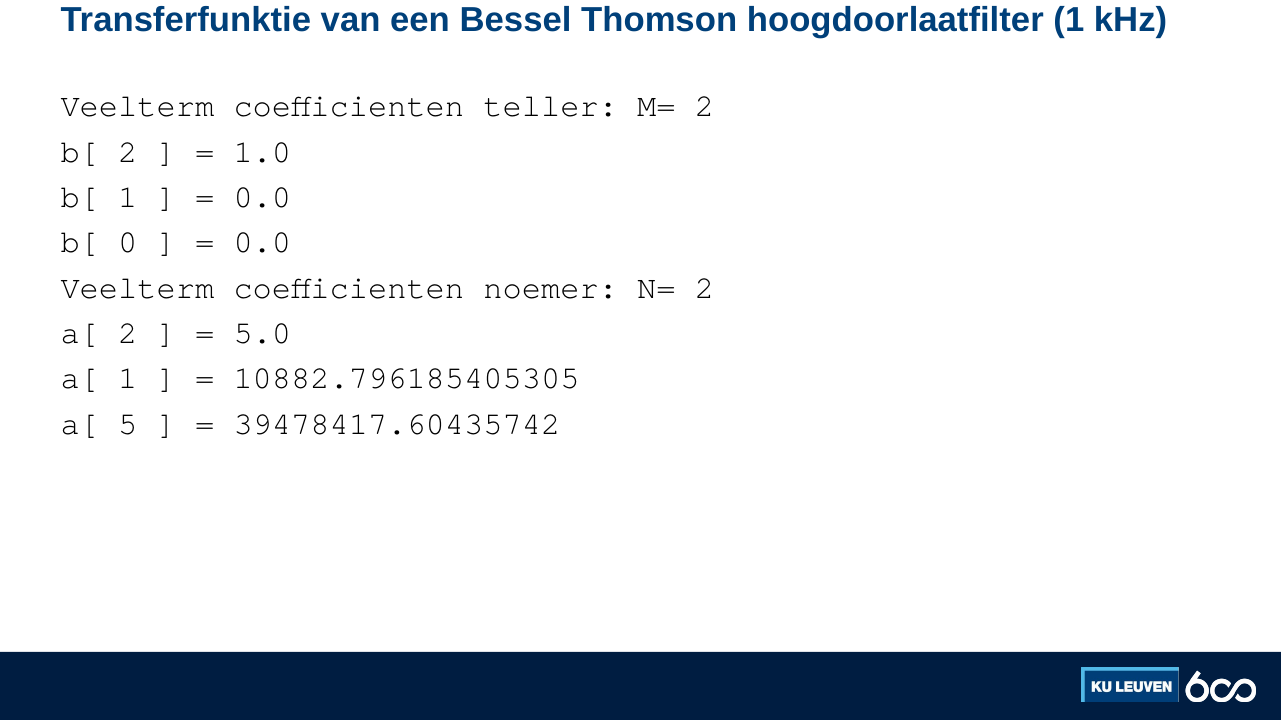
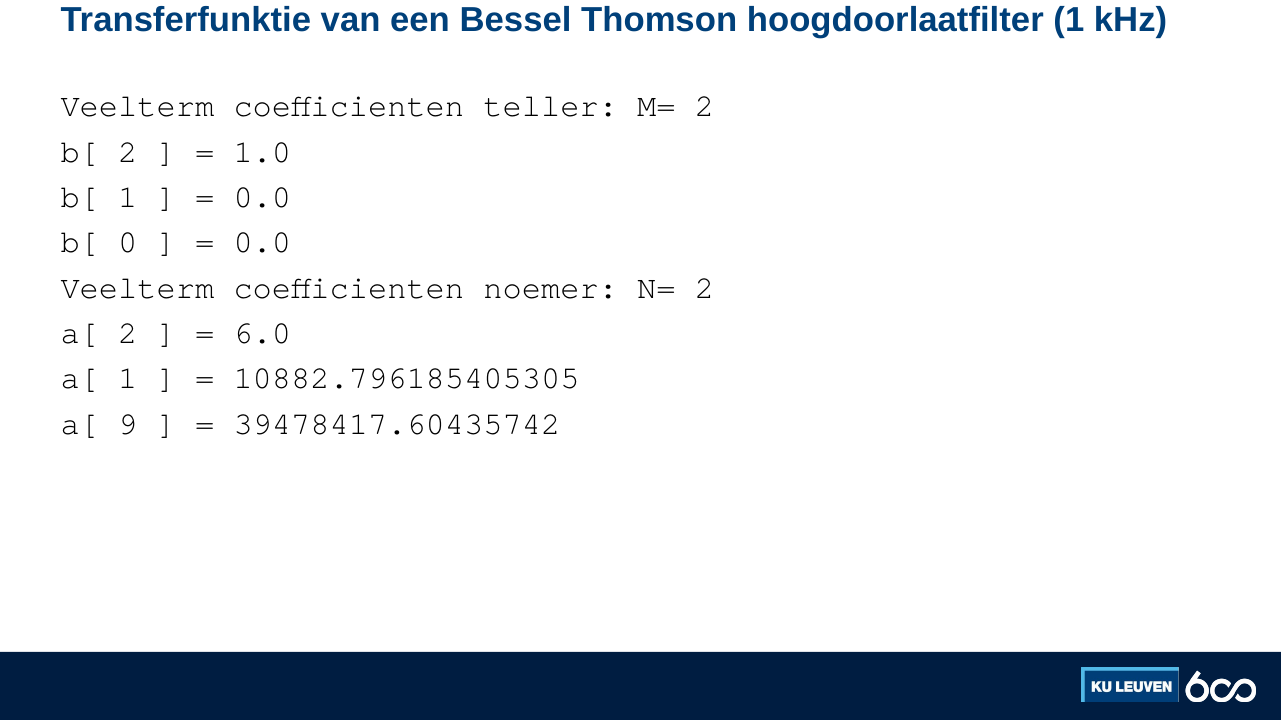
5.0: 5.0 -> 6.0
5: 5 -> 9
